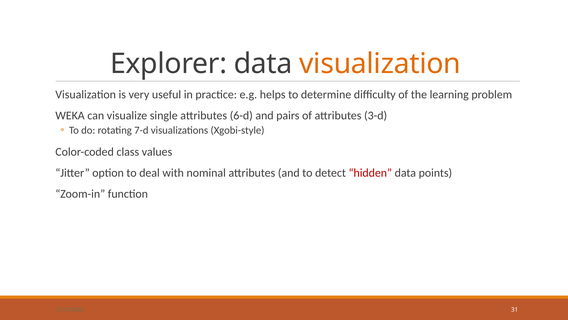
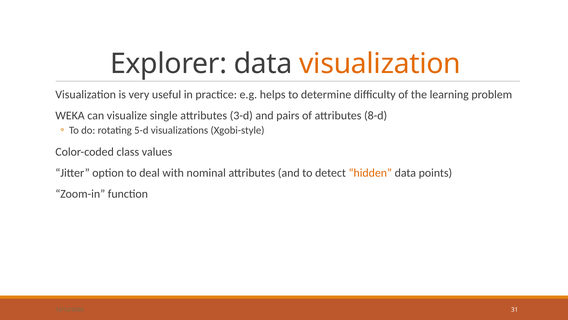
6-d: 6-d -> 3-d
3-d: 3-d -> 8-d
7-d: 7-d -> 5-d
hidden colour: red -> orange
